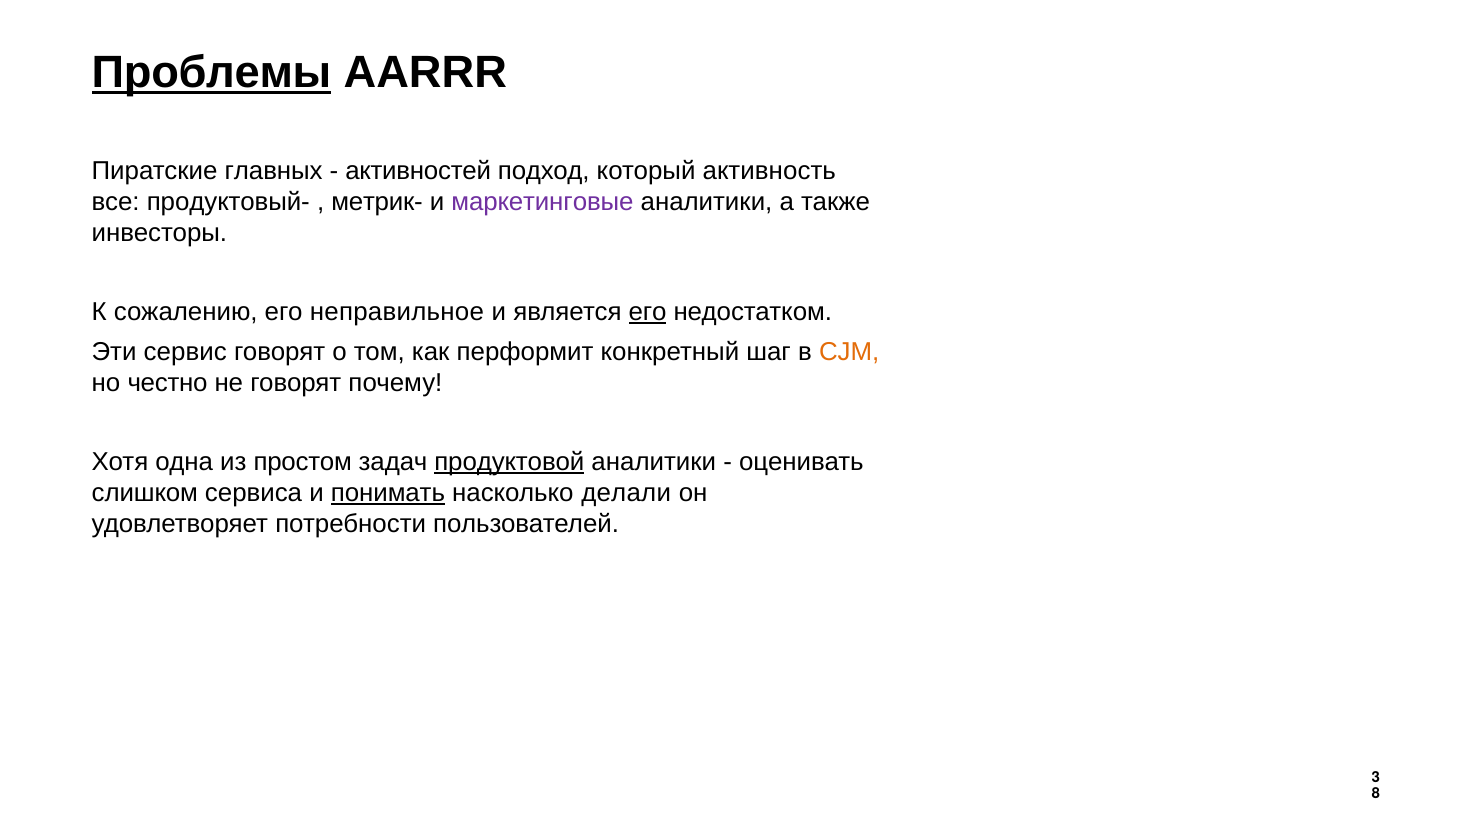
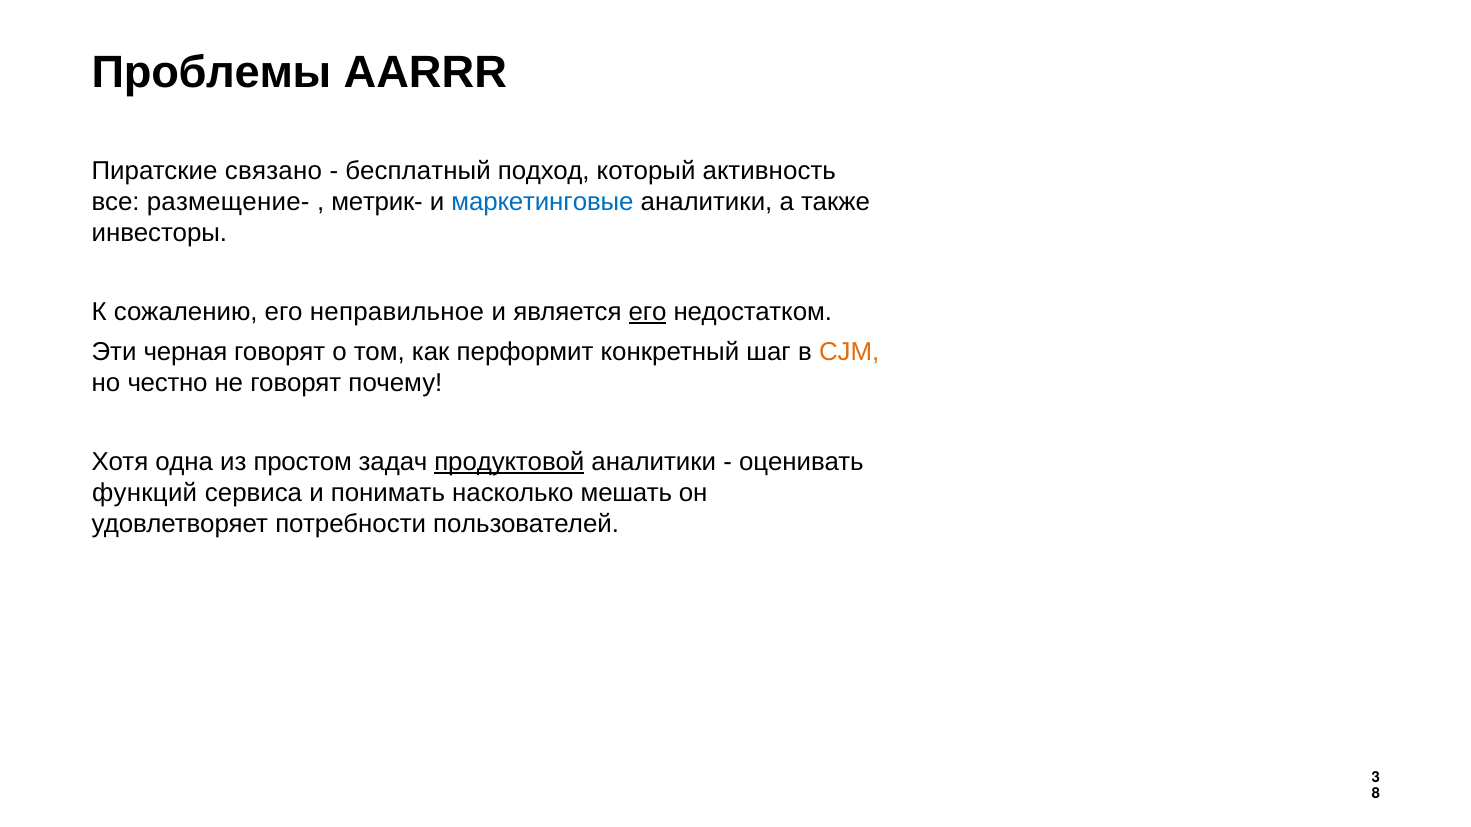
Проблемы underline: present -> none
главных: главных -> связано
активностей: активностей -> бесплатный
продуктовый-: продуктовый- -> размещение-
маркетинговые colour: purple -> blue
сервис: сервис -> черная
слишком: слишком -> функций
понимать underline: present -> none
делали: делали -> мешать
